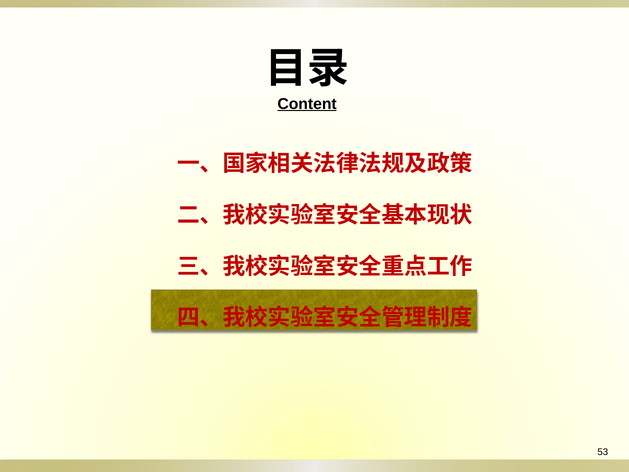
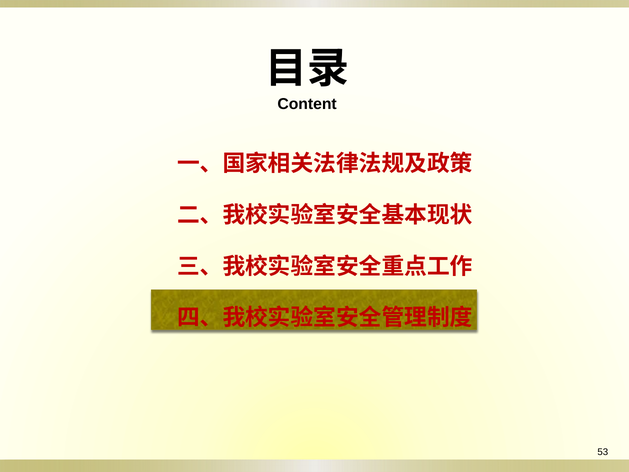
Content underline: present -> none
